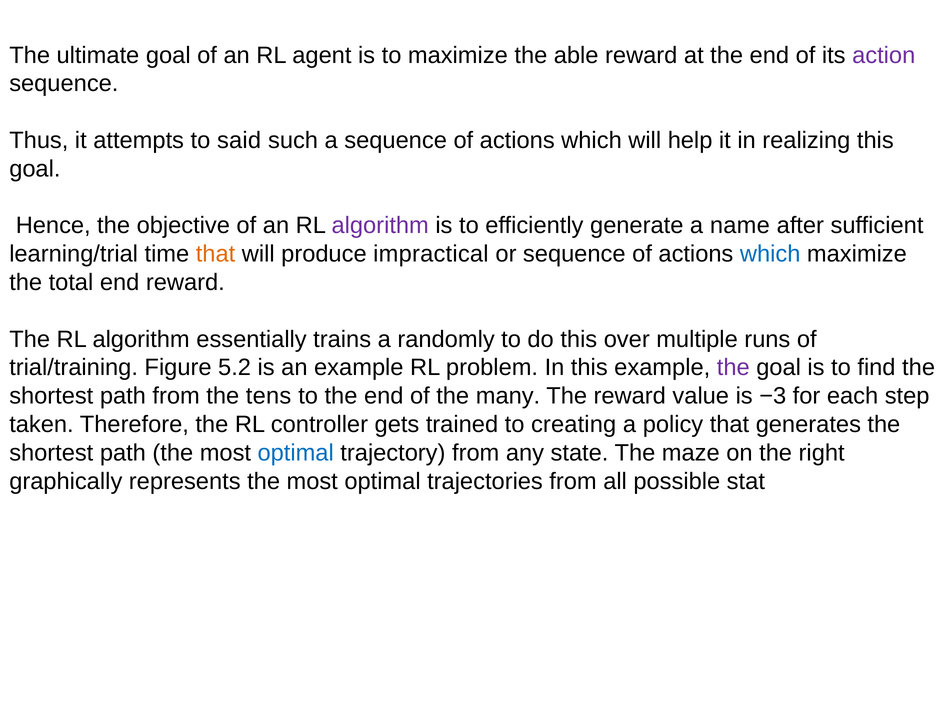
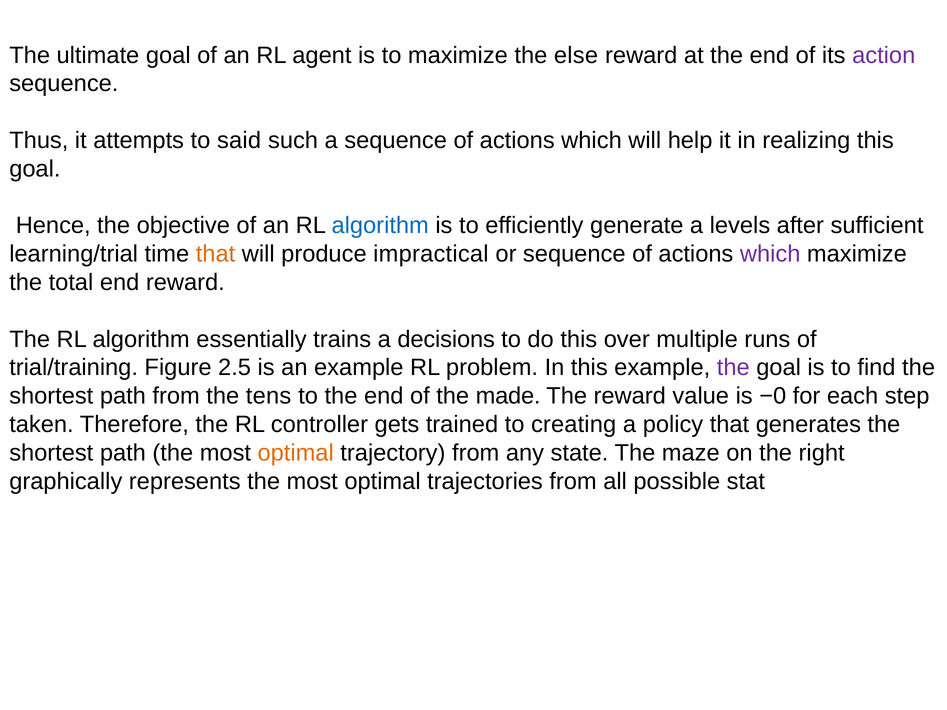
able: able -> else
algorithm at (380, 226) colour: purple -> blue
name: name -> levels
which at (770, 254) colour: blue -> purple
randomly: randomly -> decisions
5.2: 5.2 -> 2.5
many: many -> made
−3: −3 -> −0
optimal at (296, 453) colour: blue -> orange
